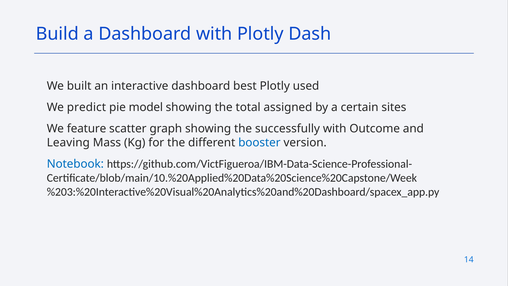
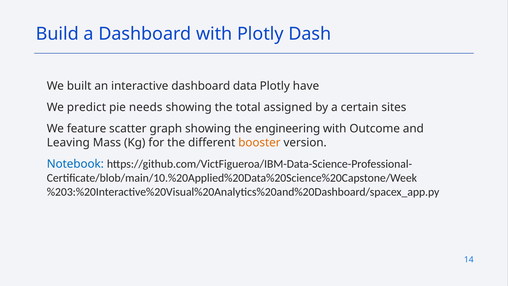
best: best -> data
used: used -> have
model: model -> needs
successfully: successfully -> engineering
booster colour: blue -> orange
